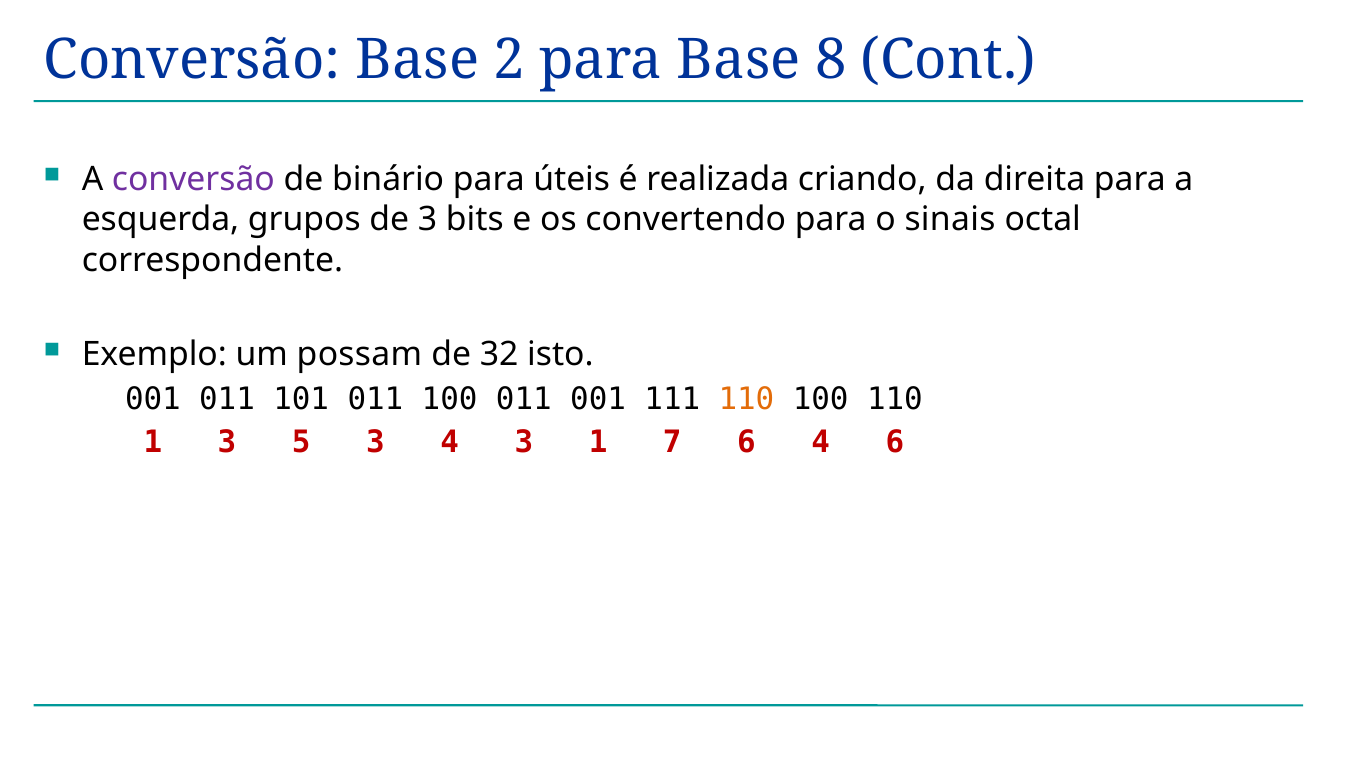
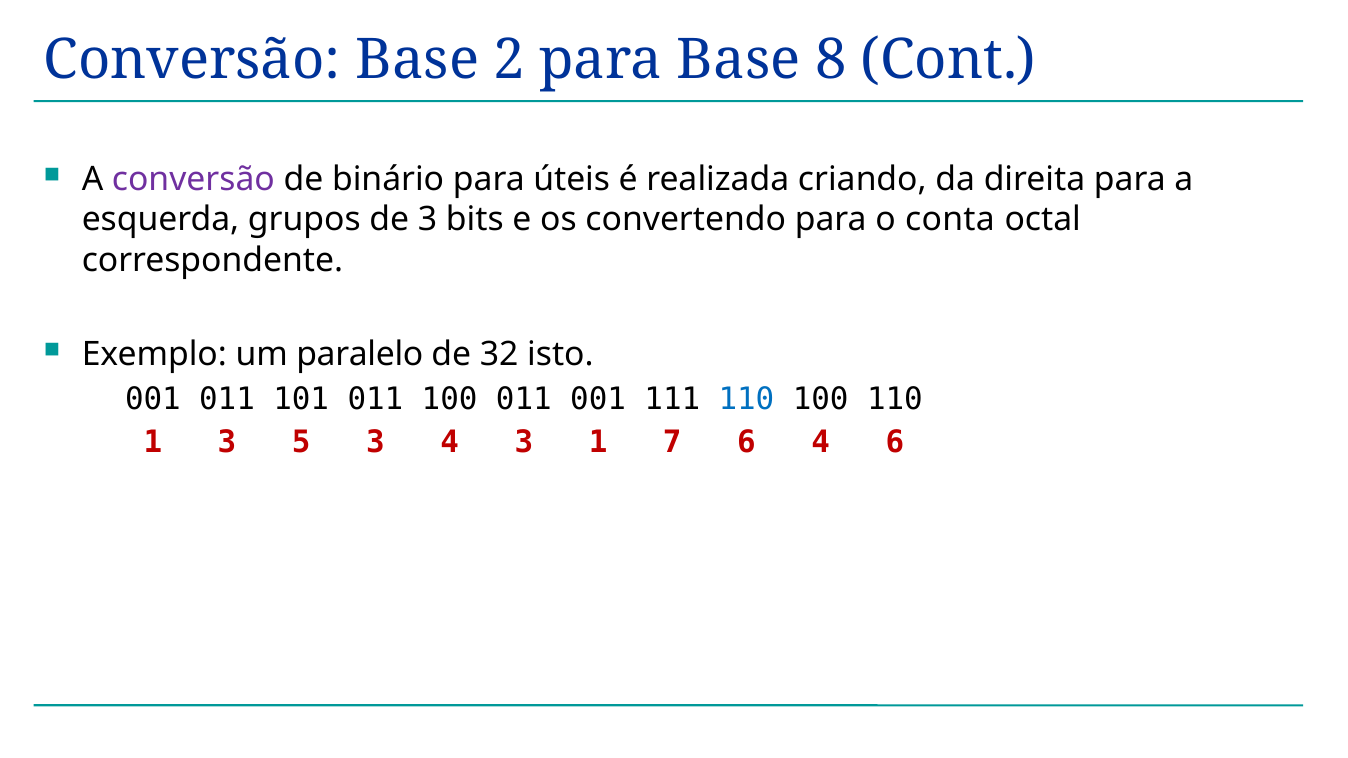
sinais: sinais -> conta
possam: possam -> paralelo
110 at (746, 399) colour: orange -> blue
